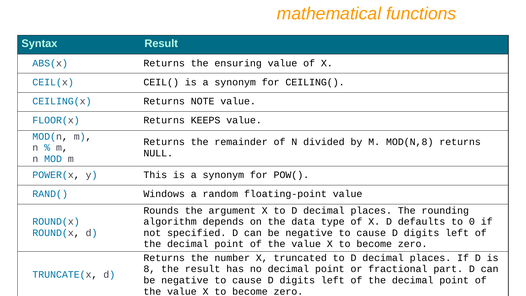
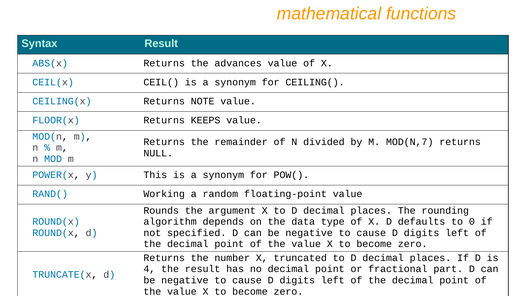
ensuring: ensuring -> advances
MOD(N,8: MOD(N,8 -> MOD(N,7
Windows: Windows -> Working
8: 8 -> 4
